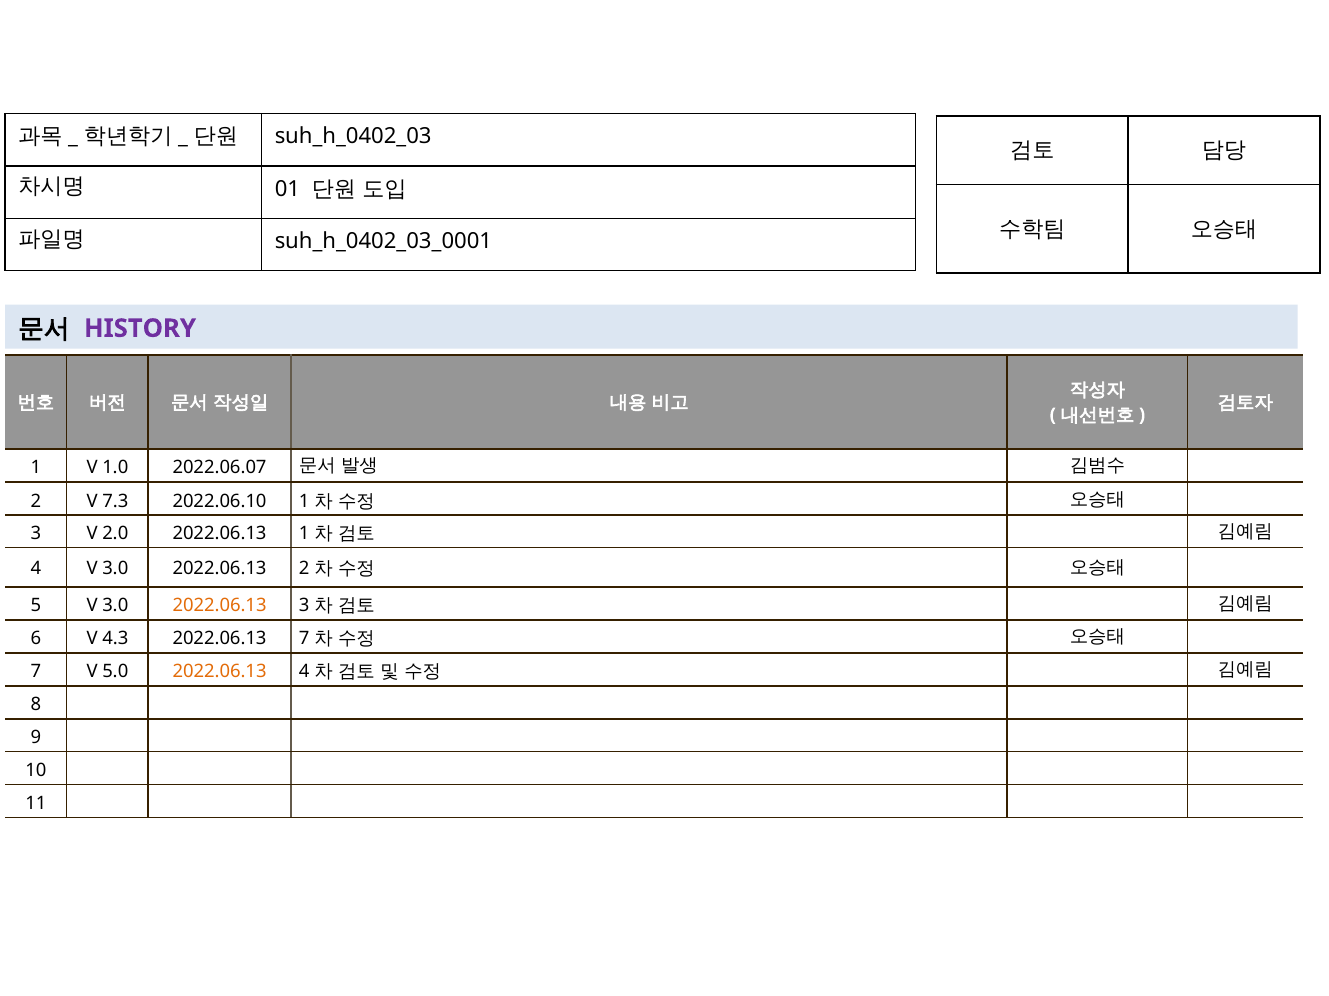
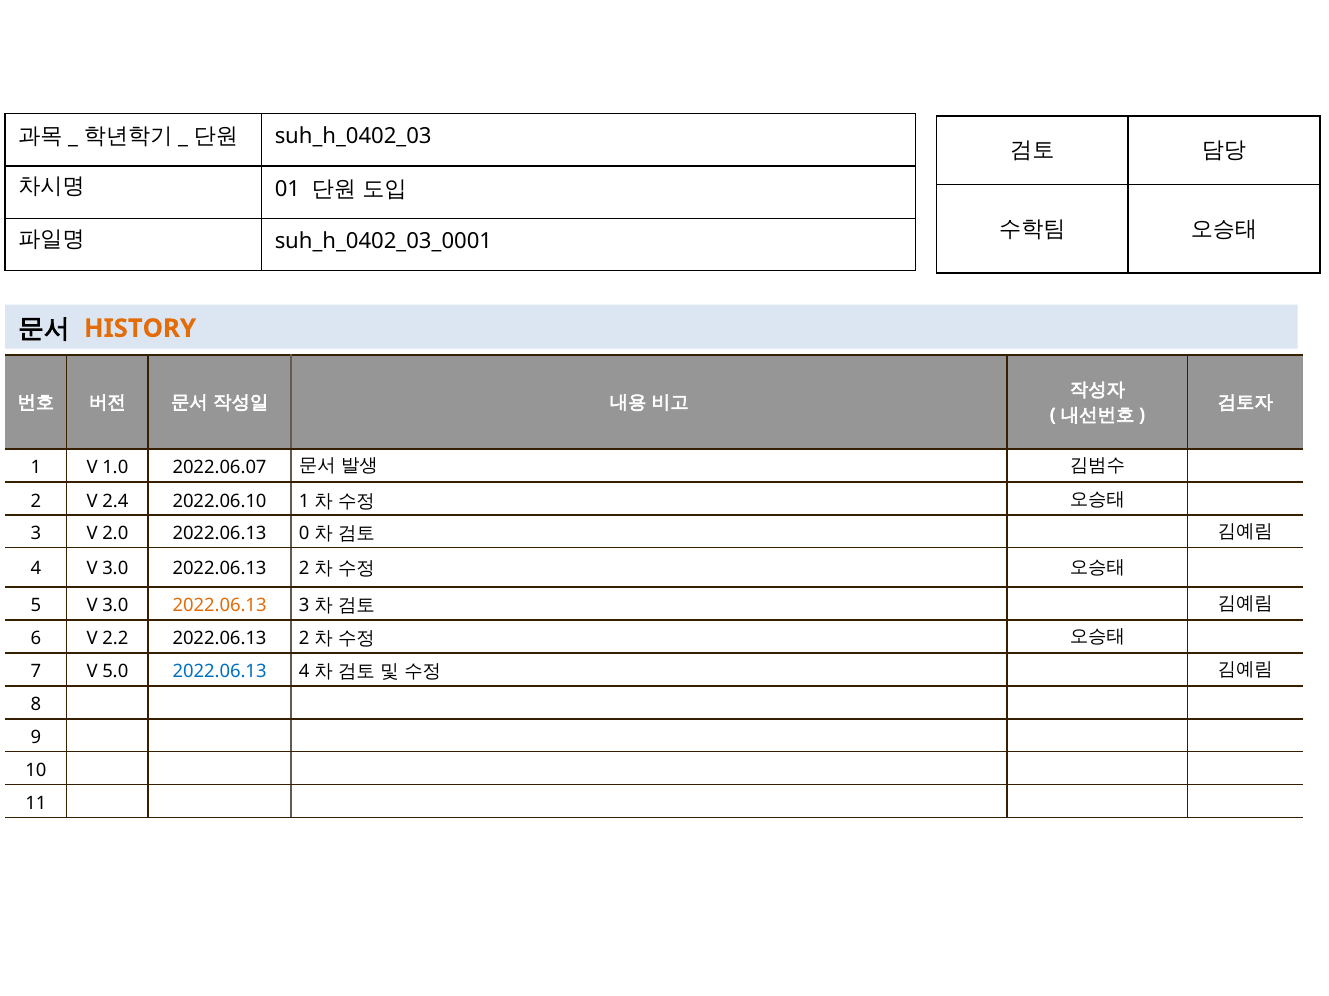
HISTORY colour: purple -> orange
7.3: 7.3 -> 2.4
2022.06.13 1: 1 -> 0
4.3: 4.3 -> 2.2
7 at (304, 639): 7 -> 2
2022.06.13 at (220, 672) colour: orange -> blue
